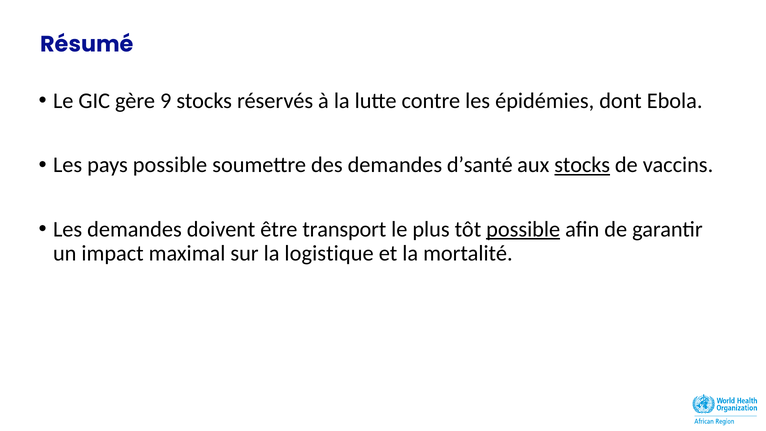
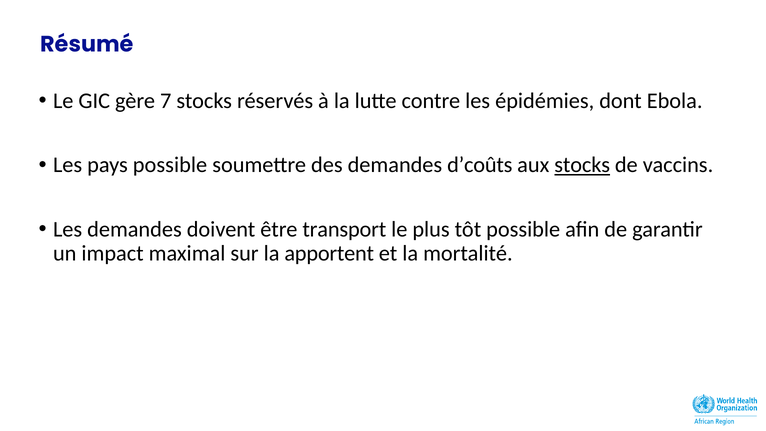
9: 9 -> 7
d’santé: d’santé -> d’coûts
possible at (523, 229) underline: present -> none
logistique: logistique -> apportent
